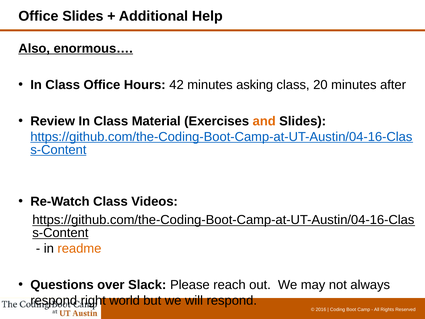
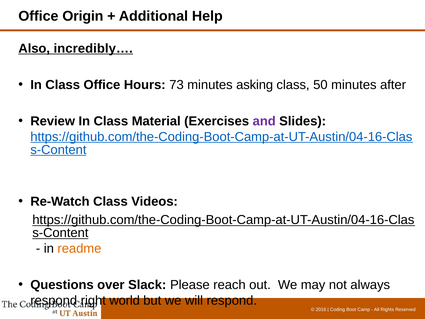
Office Slides: Slides -> Origin
enormous…: enormous… -> incredibly…
42: 42 -> 73
20: 20 -> 50
and colour: orange -> purple
